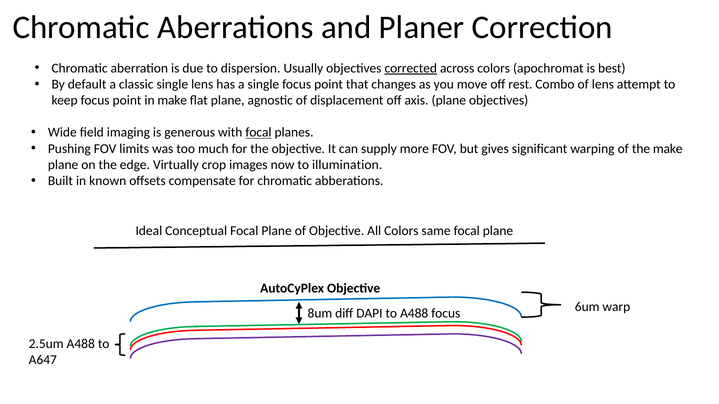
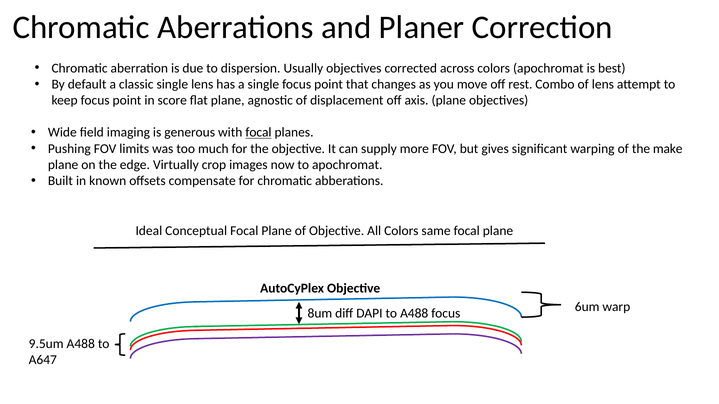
corrected underline: present -> none
in make: make -> score
to illumination: illumination -> apochromat
2.5um: 2.5um -> 9.5um
